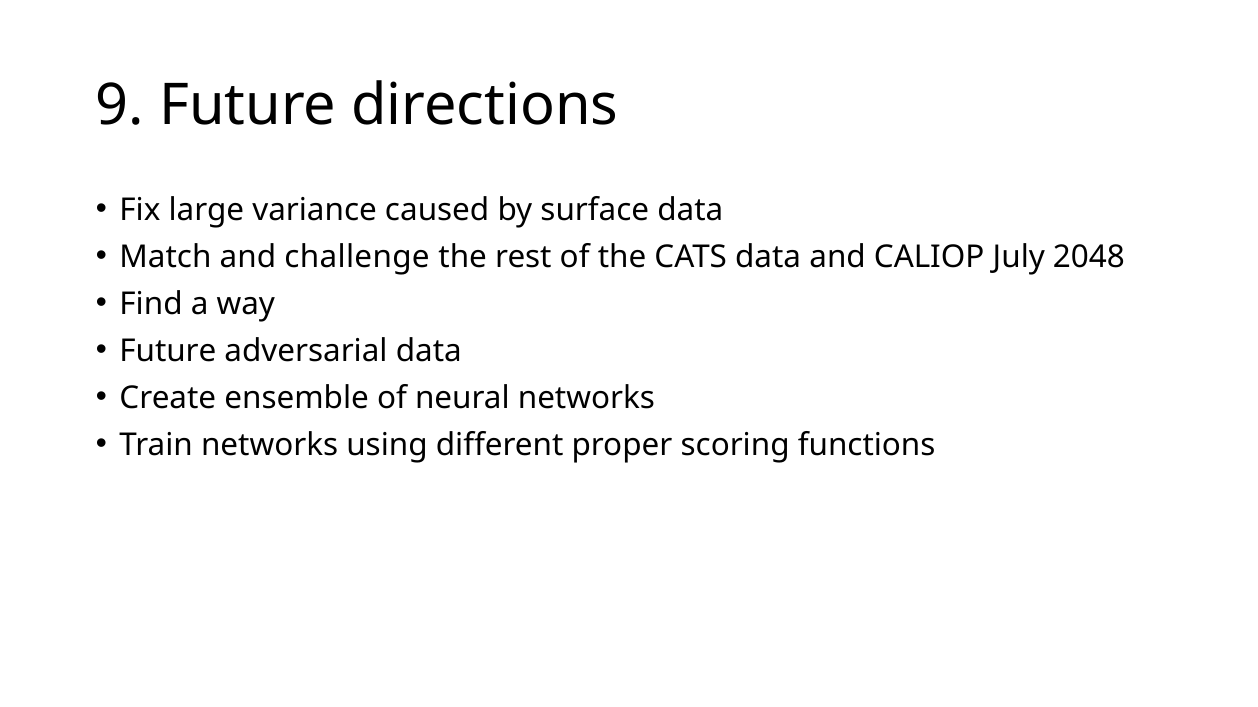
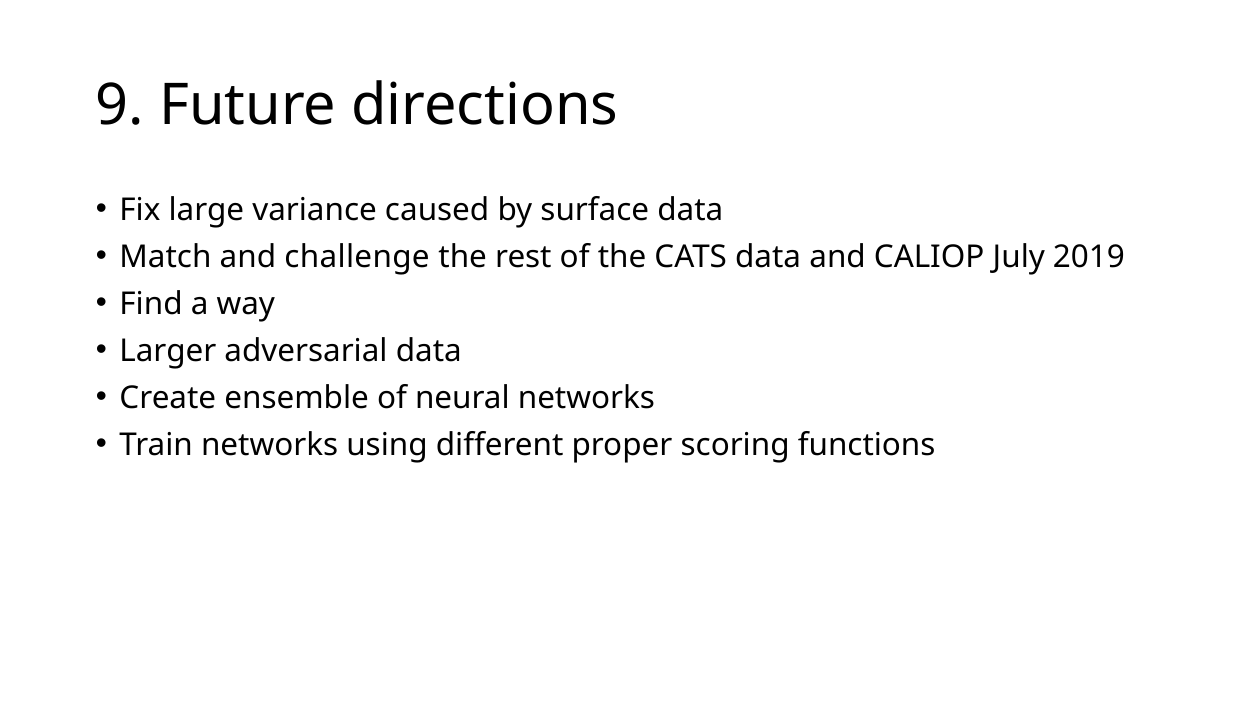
2048: 2048 -> 2019
Future at (168, 351): Future -> Larger
